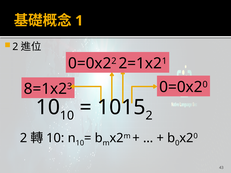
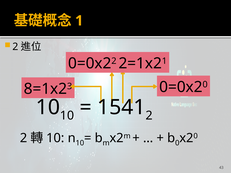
1015: 1015 -> 1541
